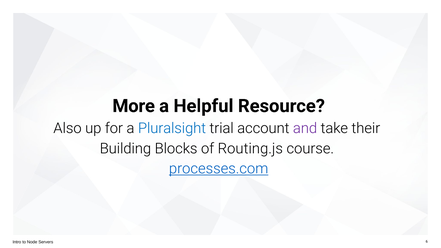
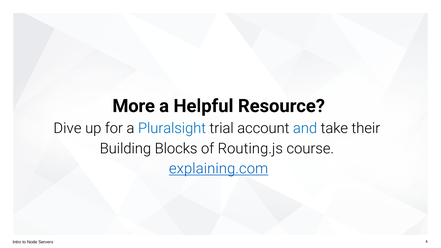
Also: Also -> Dive
and colour: purple -> blue
processes.com: processes.com -> explaining.com
